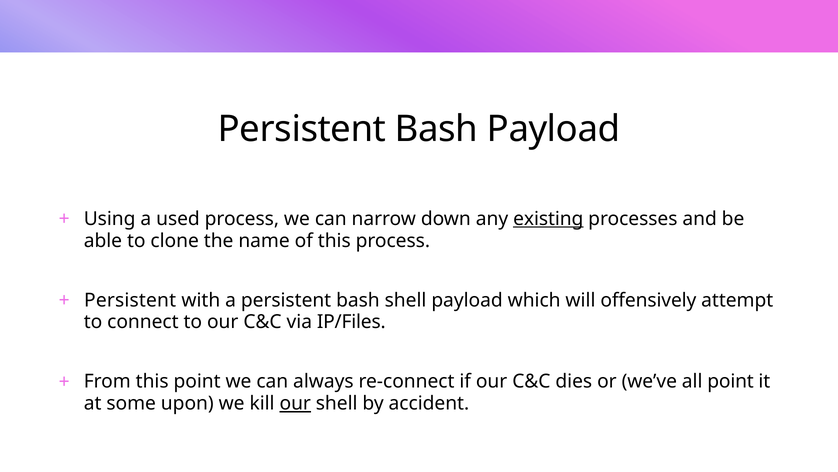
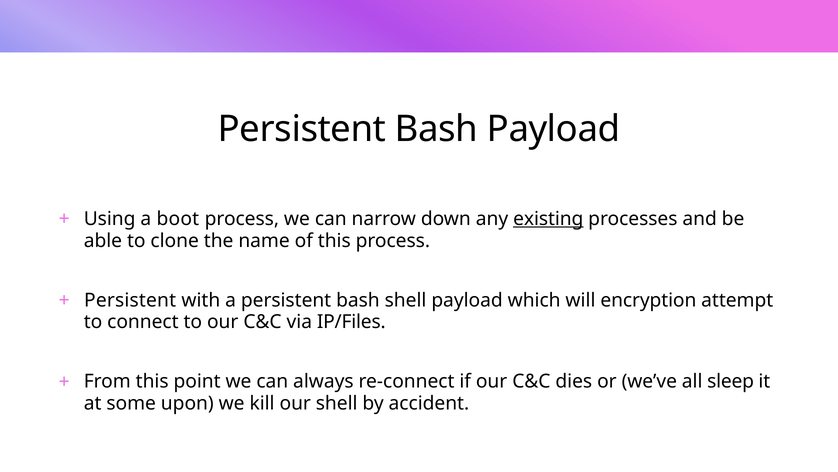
used: used -> boot
offensively: offensively -> encryption
all point: point -> sleep
our at (295, 403) underline: present -> none
